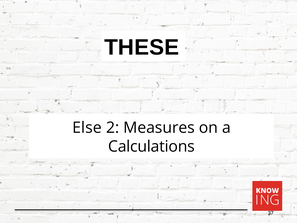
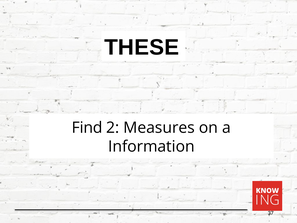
Else: Else -> Find
Calculations: Calculations -> Information
